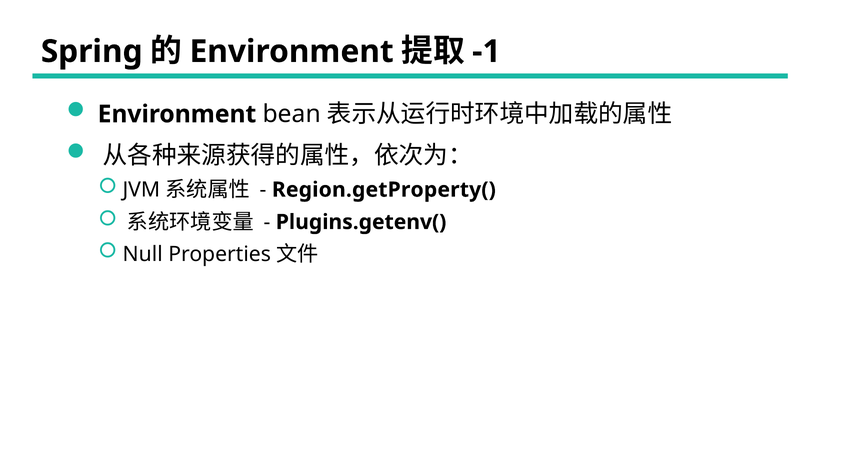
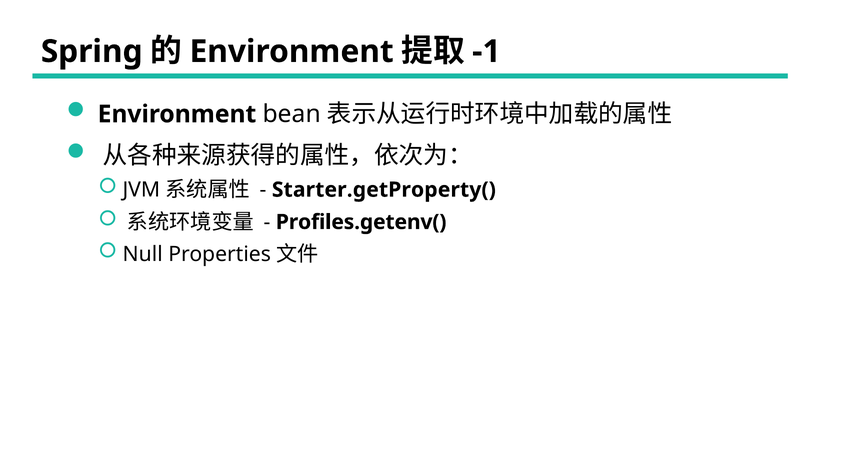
Region.getProperty(: Region.getProperty( -> Starter.getProperty(
Plugins.getenv(: Plugins.getenv( -> Profiles.getenv(
